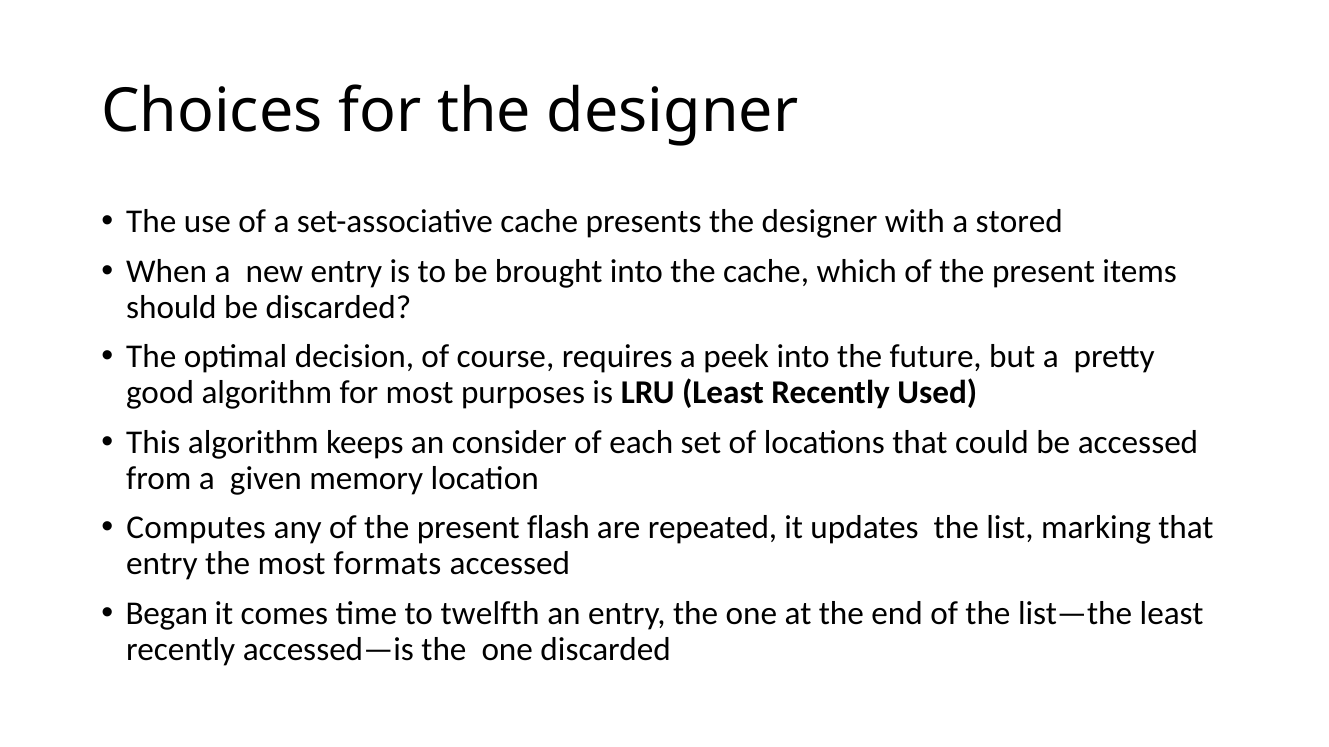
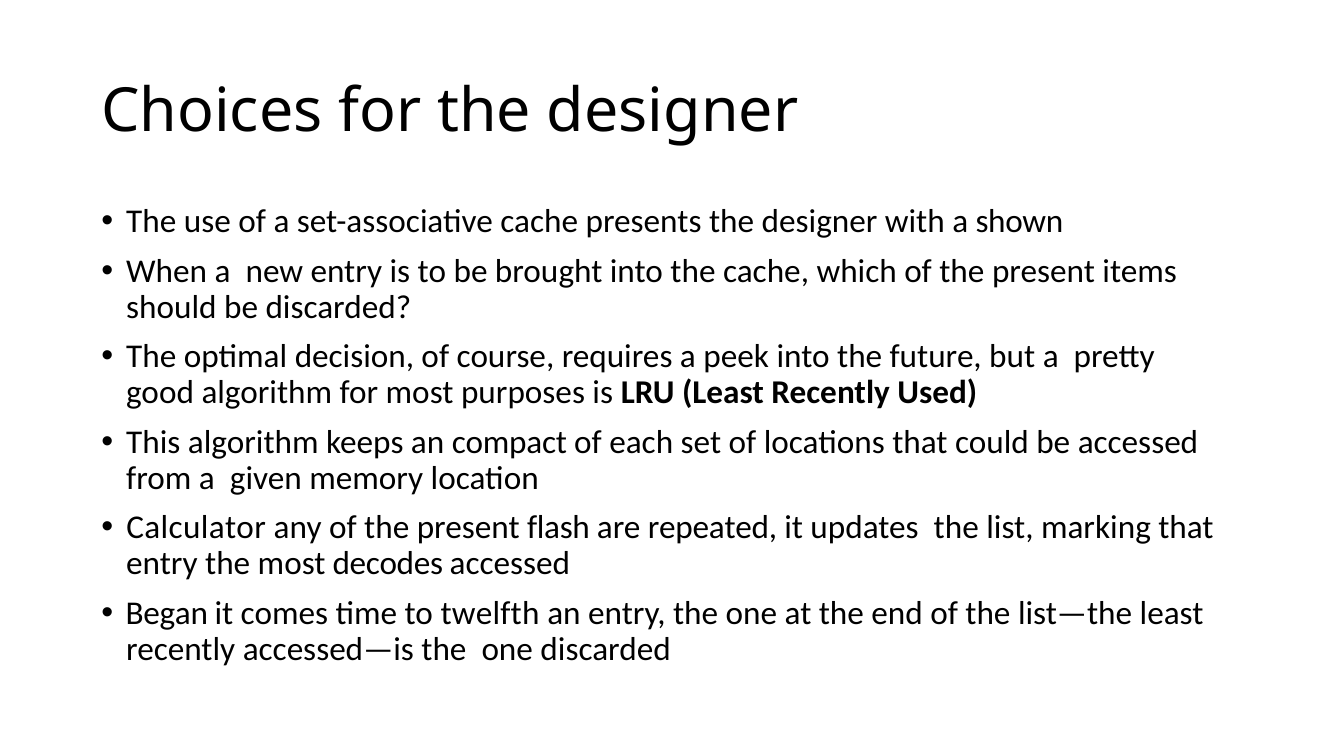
stored: stored -> shown
consider: consider -> compact
Computes: Computes -> Calculator
formats: formats -> decodes
